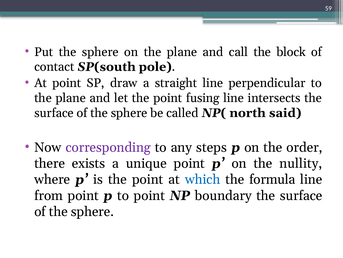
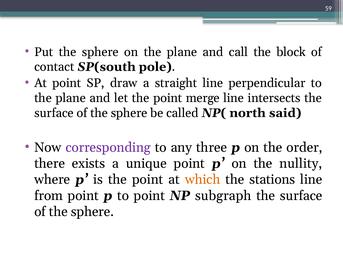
fusing: fusing -> merge
steps: steps -> three
which colour: blue -> orange
formula: formula -> stations
boundary: boundary -> subgraph
